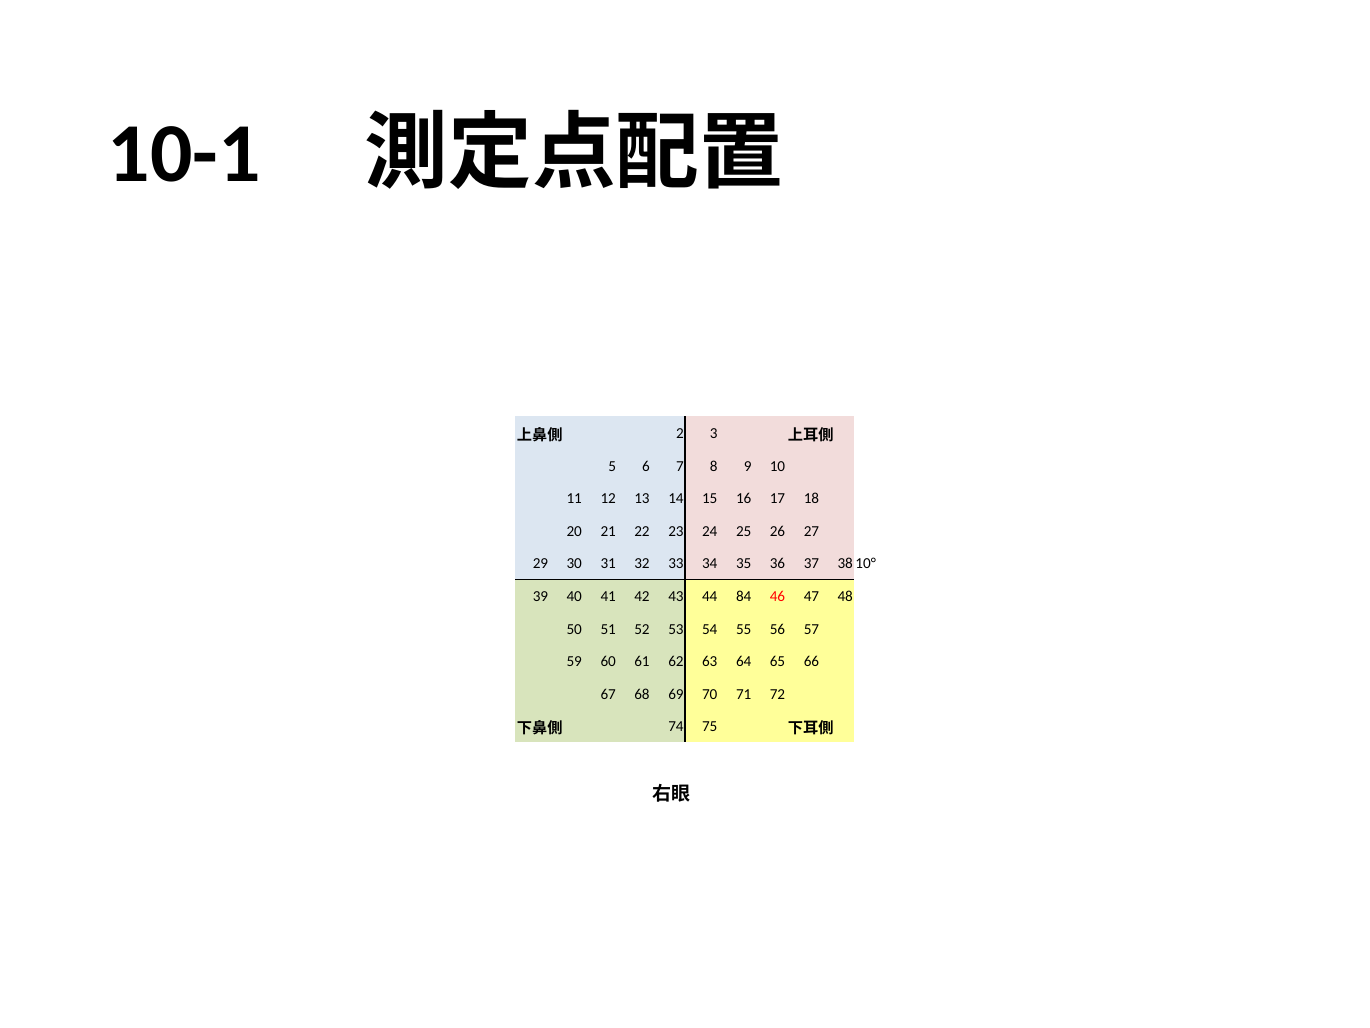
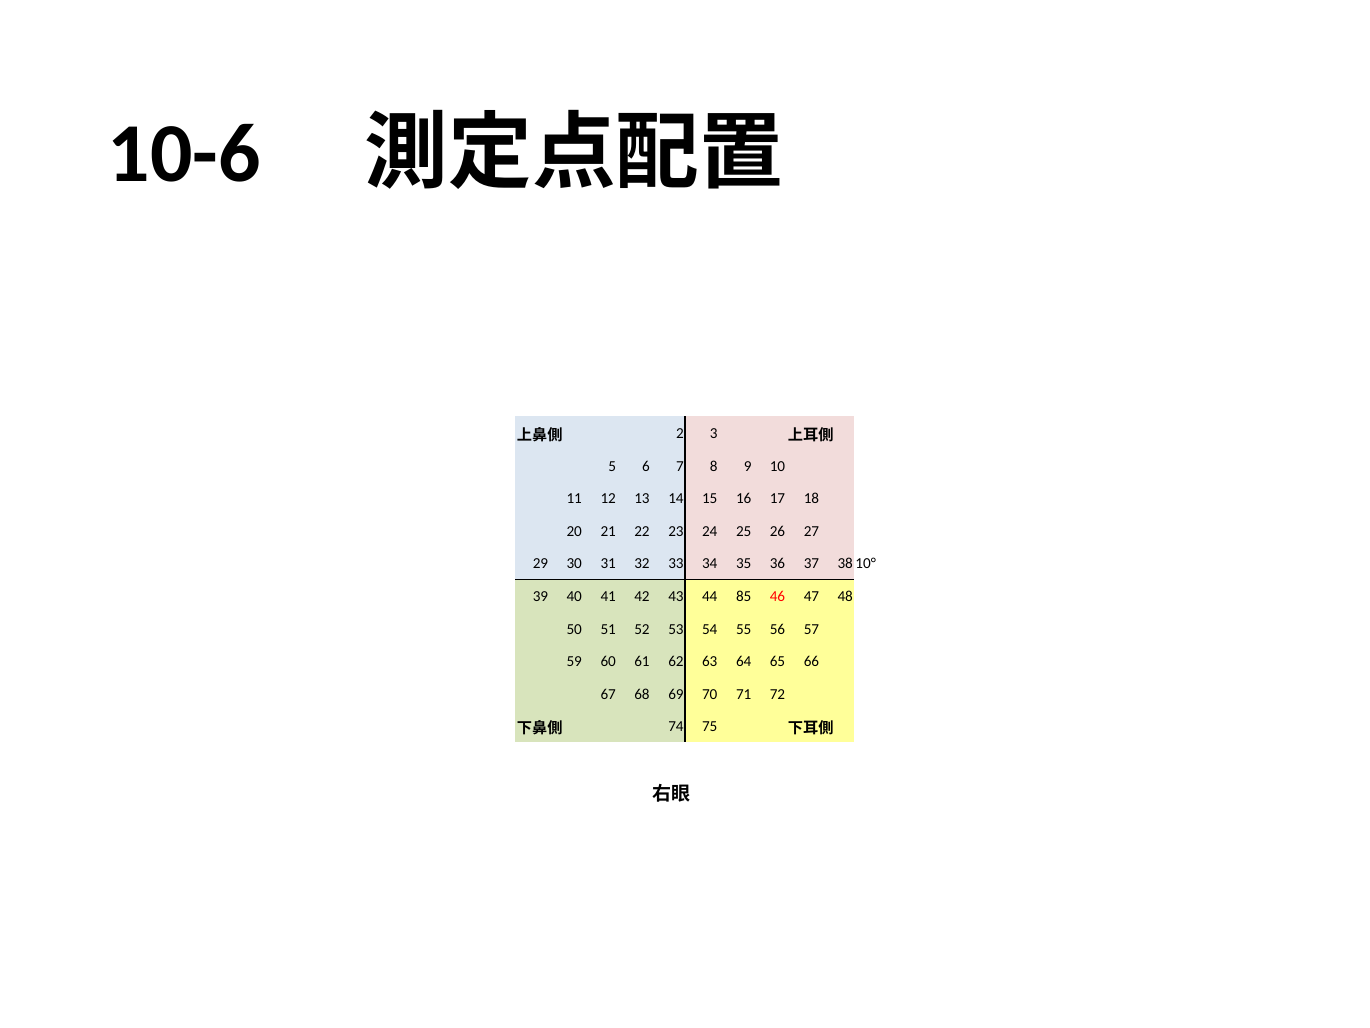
10-1: 10-1 -> 10-6
84: 84 -> 85
